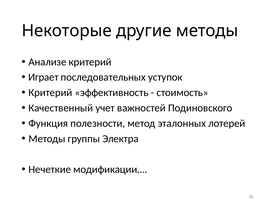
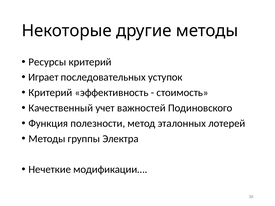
Анализе: Анализе -> Ресурсы
